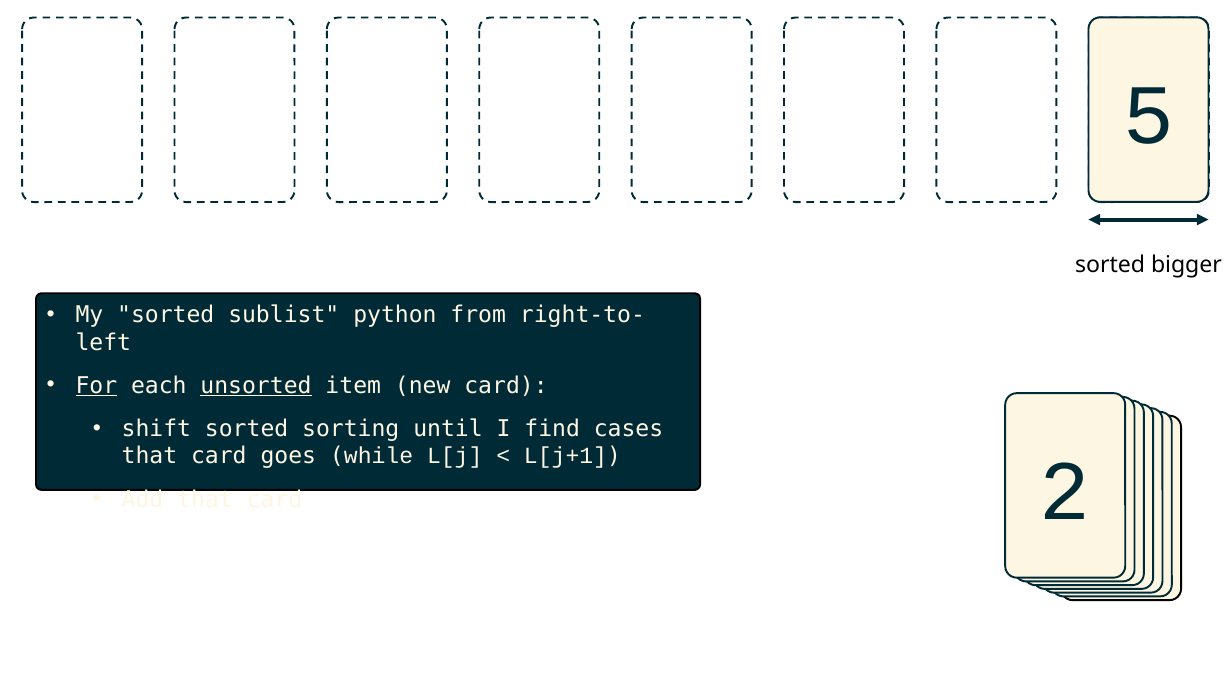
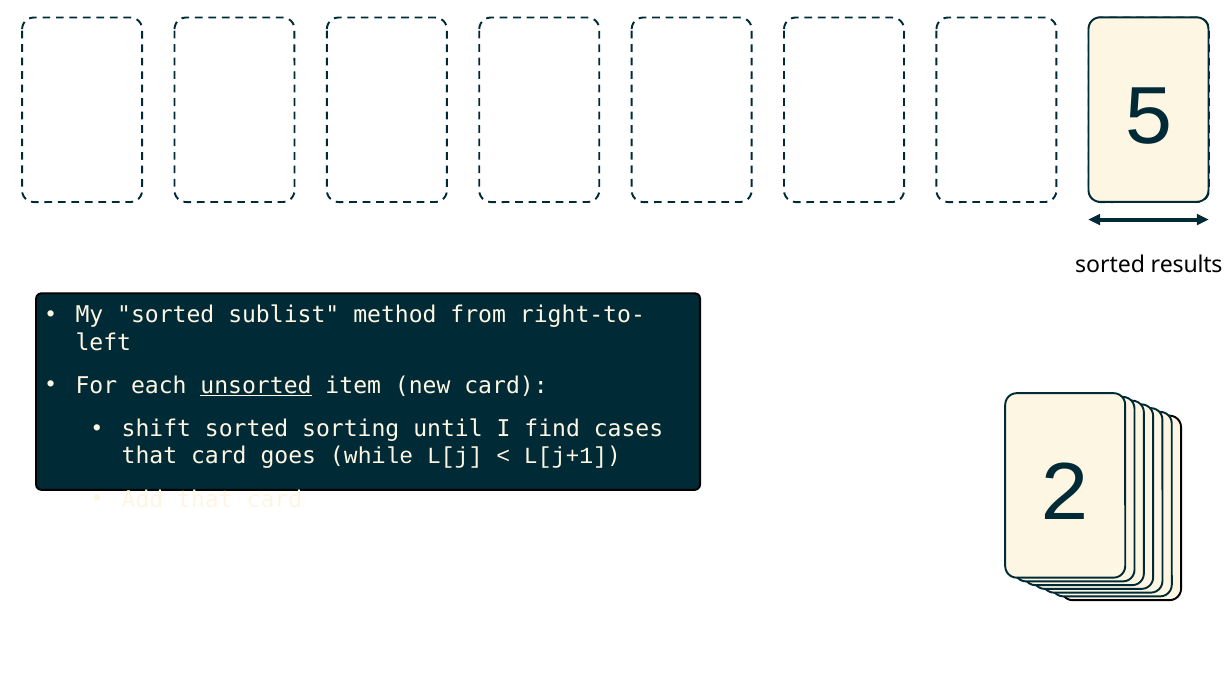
bigger: bigger -> results
python: python -> method
For underline: present -> none
